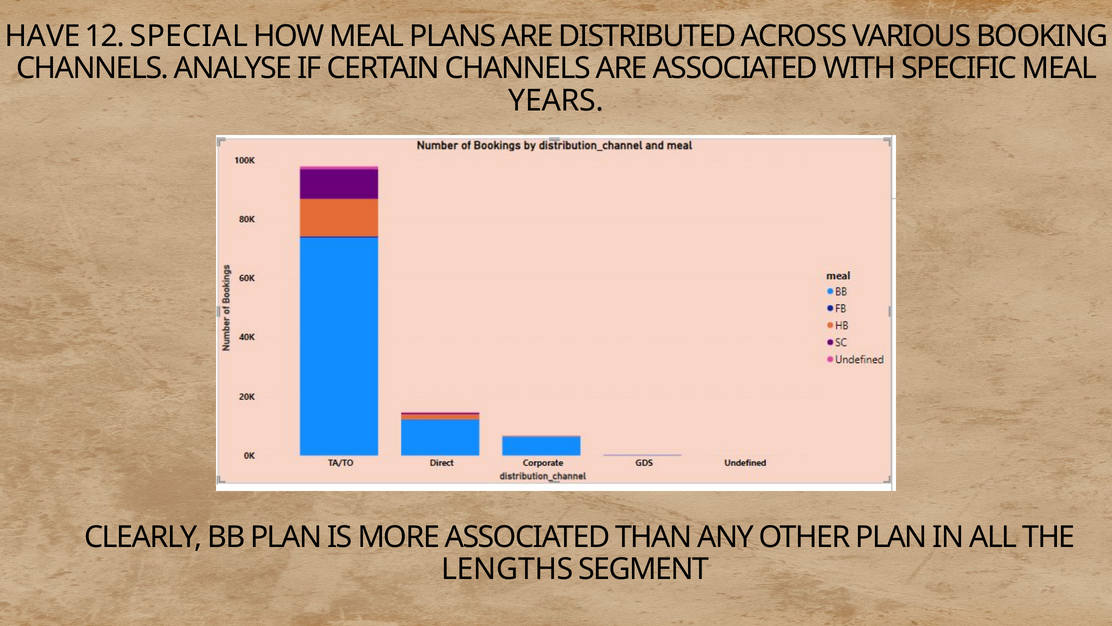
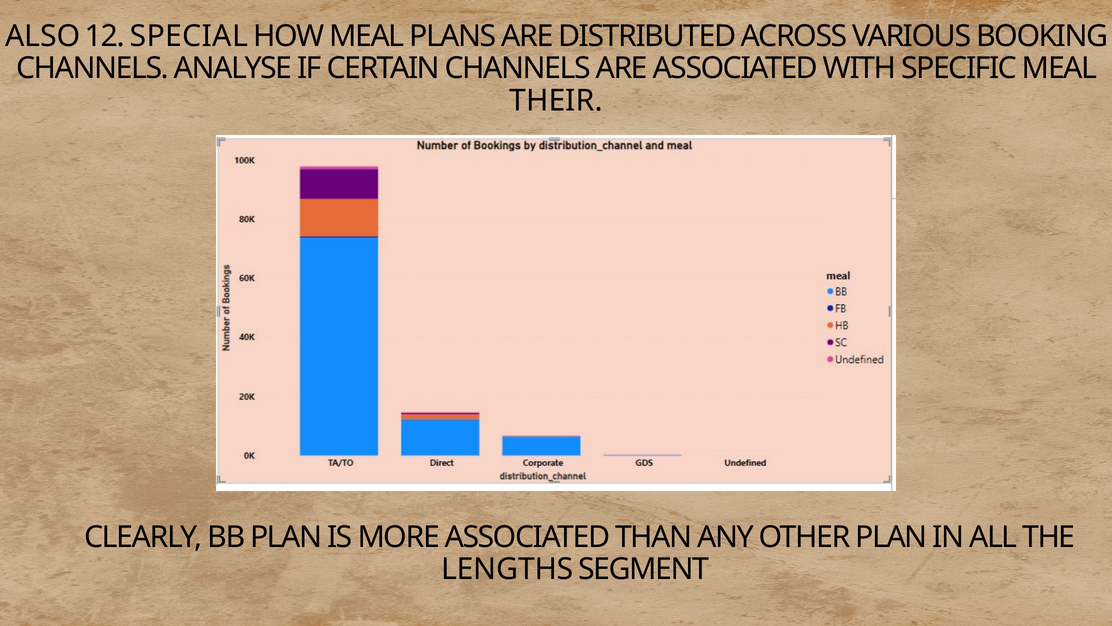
HAVE: HAVE -> ALSO
YEARS: YEARS -> THEIR
